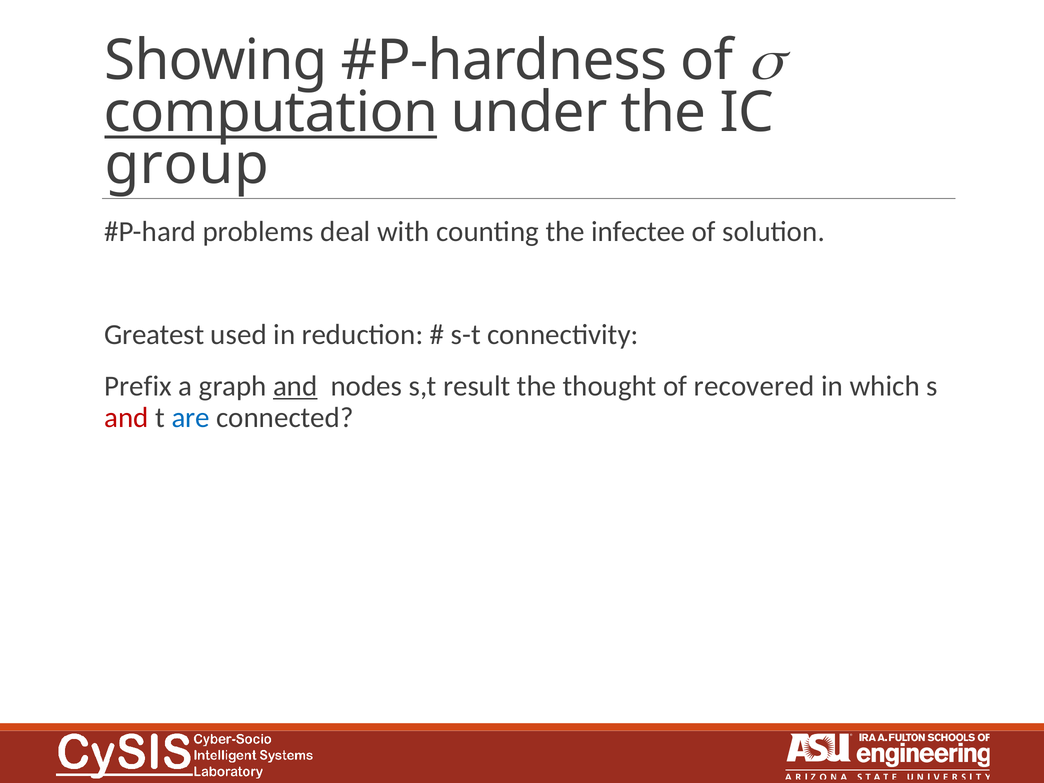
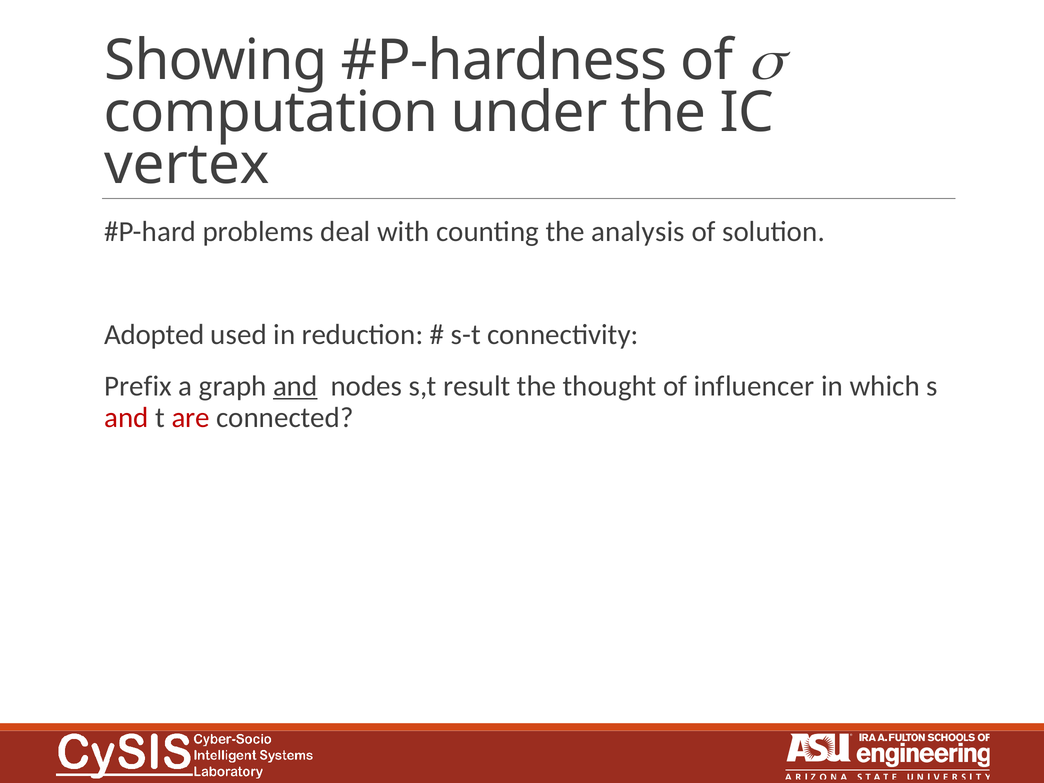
computation underline: present -> none
group: group -> vertex
infectee: infectee -> analysis
Greatest: Greatest -> Adopted
recovered: recovered -> influencer
are colour: blue -> red
